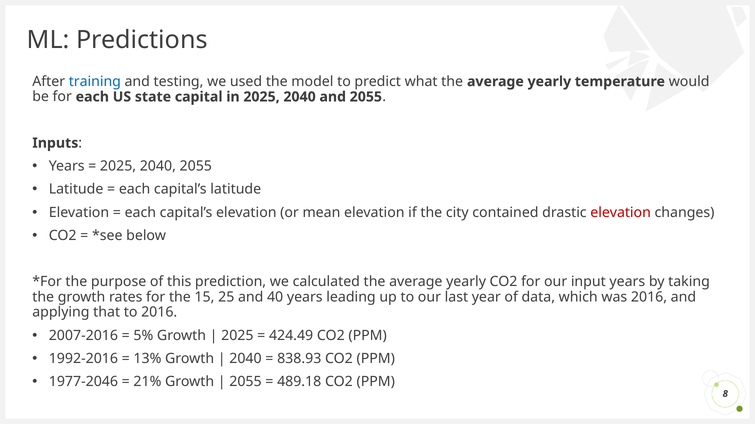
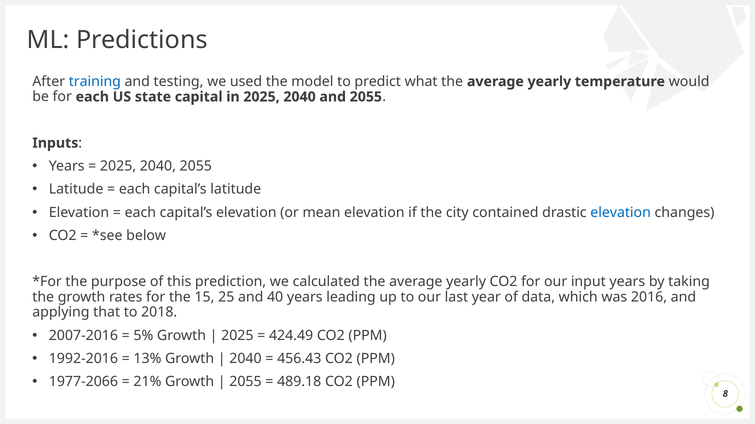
elevation at (621, 213) colour: red -> blue
to 2016: 2016 -> 2018
838.93: 838.93 -> 456.43
1977-2046: 1977-2046 -> 1977-2066
